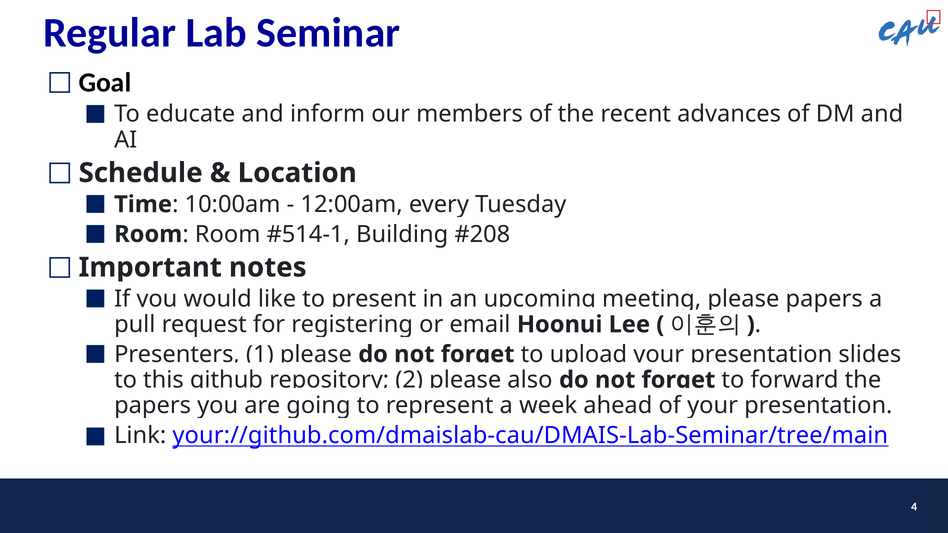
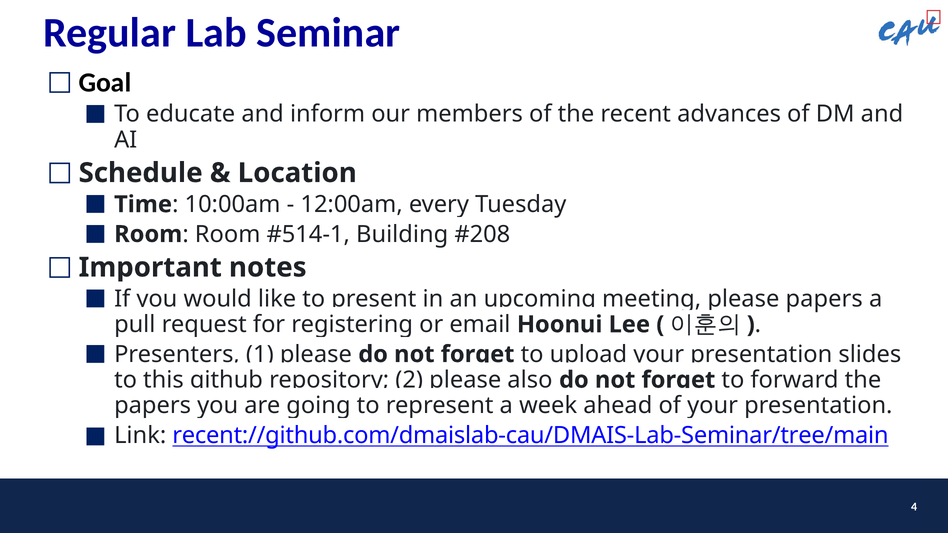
your://github.com/dmaislab-cau/DMAIS-Lab-Seminar/tree/main: your://github.com/dmaislab-cau/DMAIS-Lab-Seminar/tree/main -> recent://github.com/dmaislab-cau/DMAIS-Lab-Seminar/tree/main
